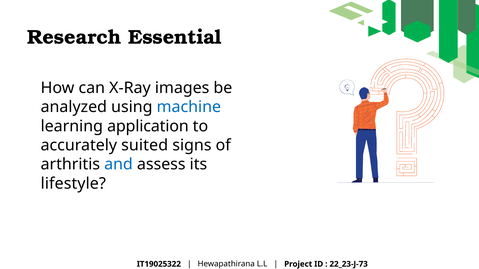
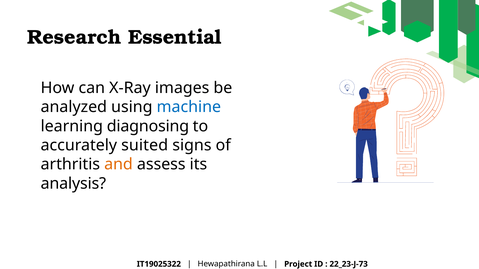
application: application -> diagnosing
and colour: blue -> orange
lifestyle: lifestyle -> analysis
